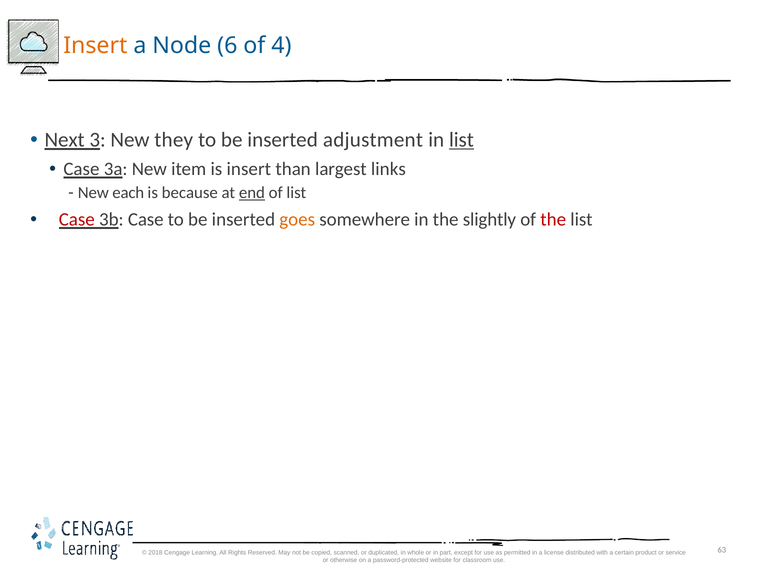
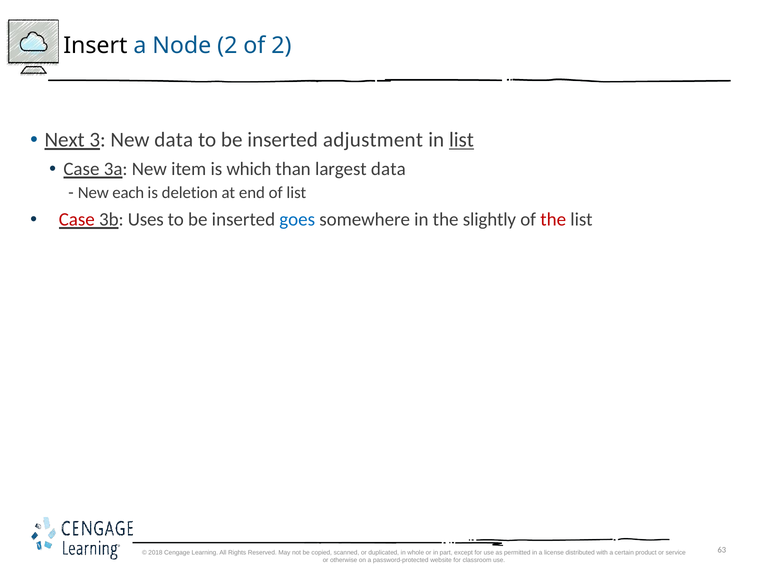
Insert at (95, 45) colour: orange -> black
Node 6: 6 -> 2
of 4: 4 -> 2
New they: they -> data
is insert: insert -> which
largest links: links -> data
because: because -> deletion
end underline: present -> none
3b Case: Case -> Uses
goes colour: orange -> blue
